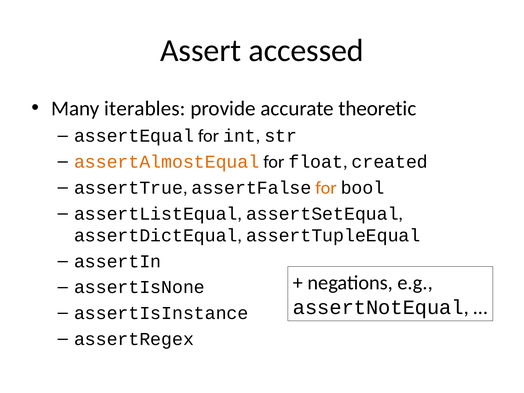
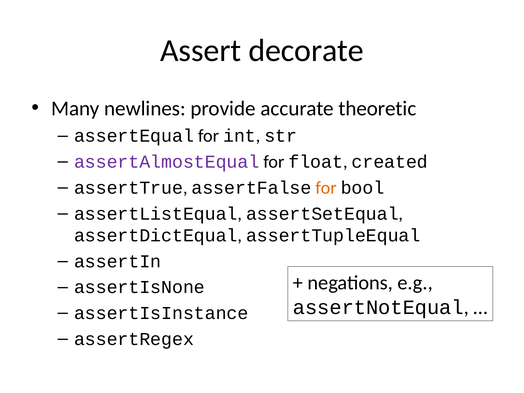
accessed: accessed -> decorate
iterables: iterables -> newlines
assertAlmostEqual colour: orange -> purple
